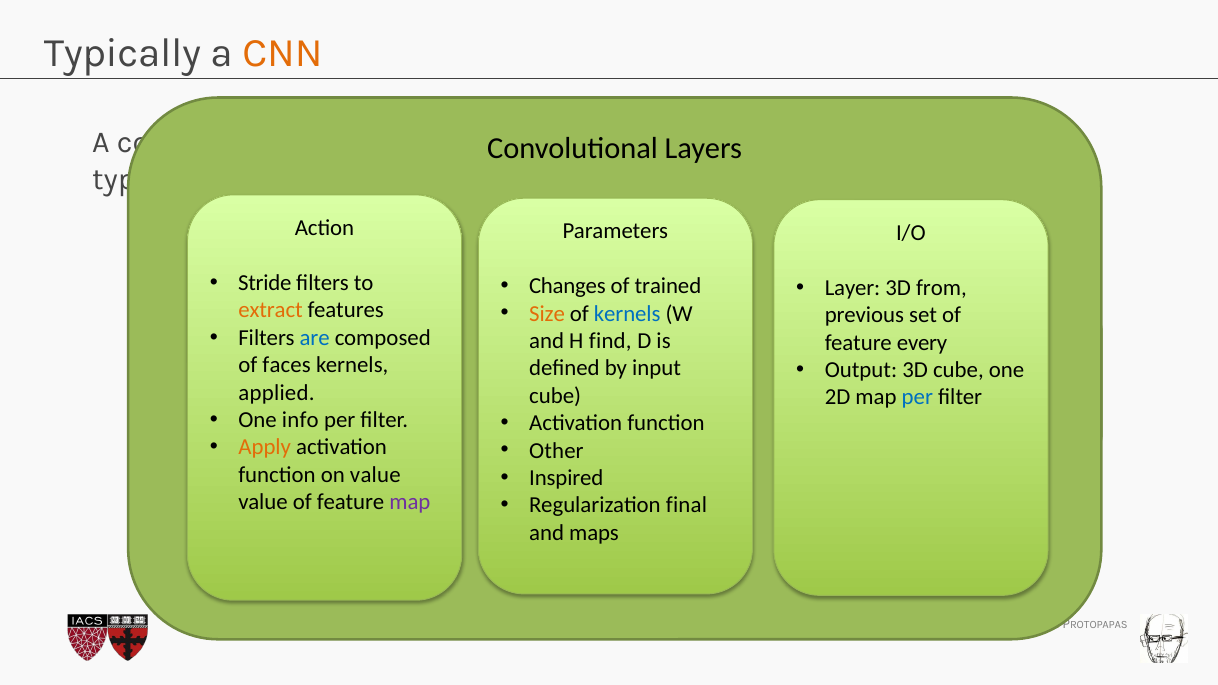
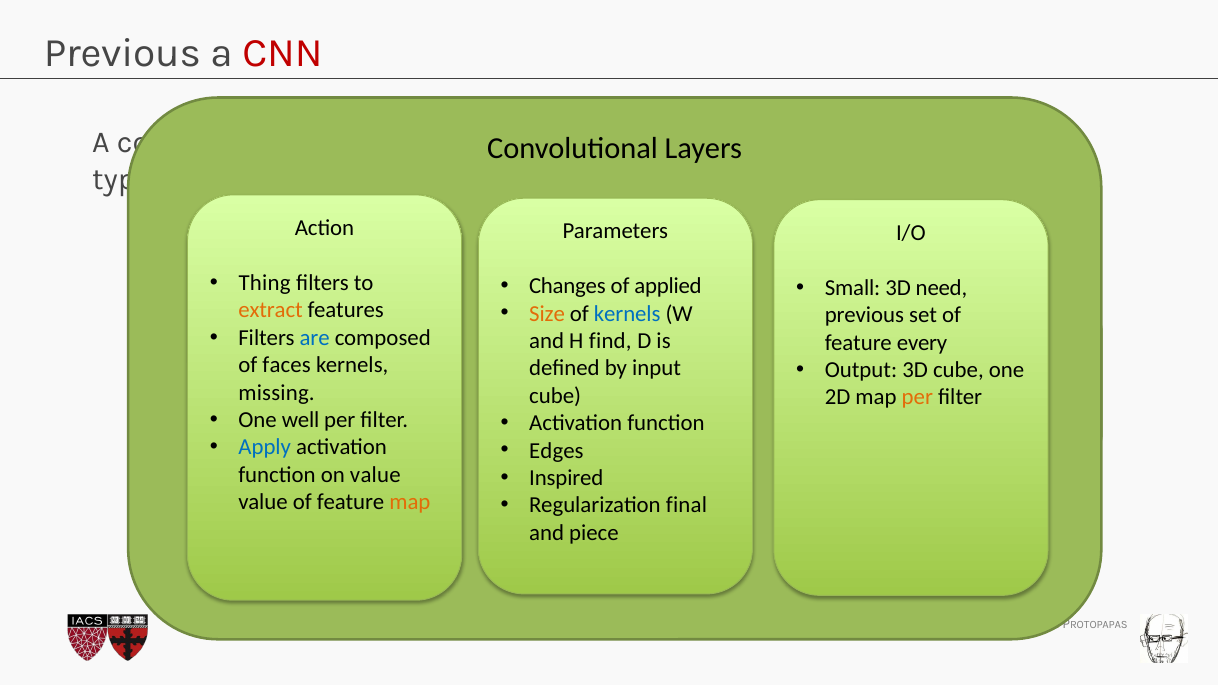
Typically at (122, 53): Typically -> Previous
CNN colour: orange -> red
Stride: Stride -> Thing
trained: trained -> applied
Layer: Layer -> Small
from: from -> need
applied: applied -> missing
per at (917, 397) colour: blue -> orange
info: info -> well
Apply colour: orange -> blue
Other: Other -> Edges
map at (410, 502) colour: purple -> orange
maps: maps -> piece
